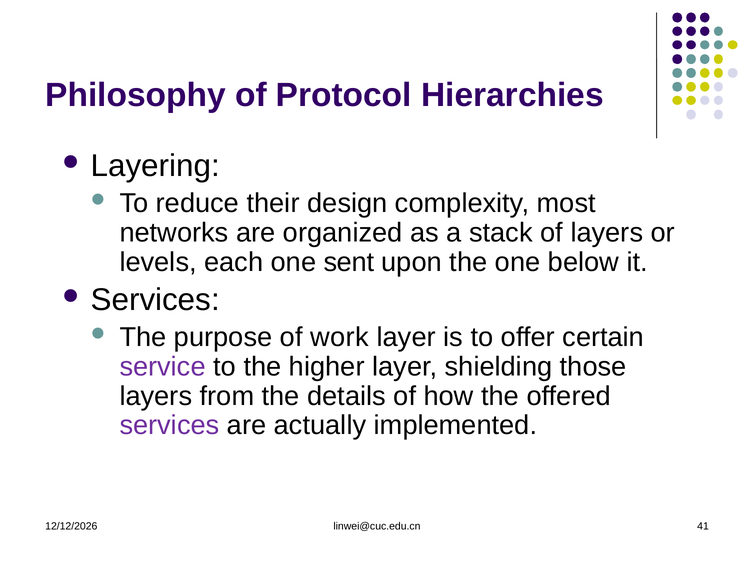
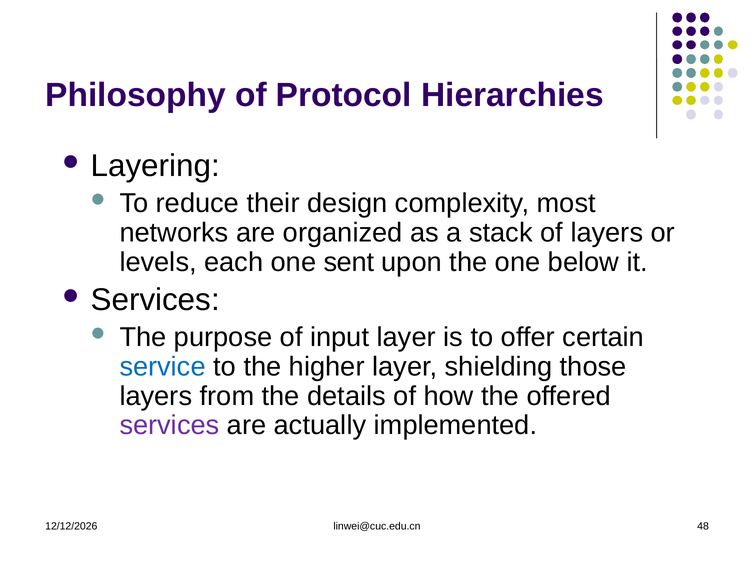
work: work -> input
service colour: purple -> blue
41: 41 -> 48
